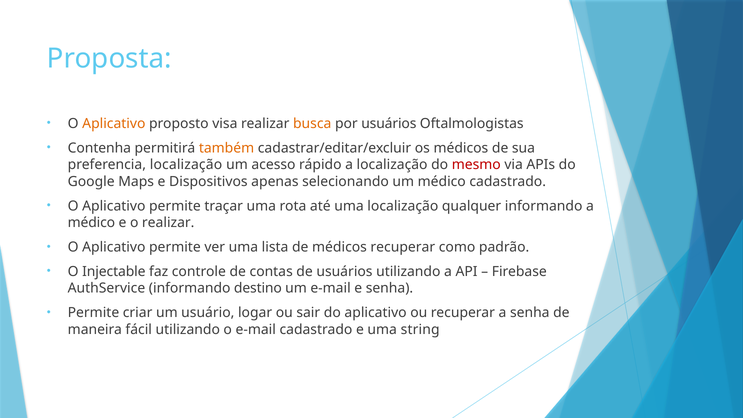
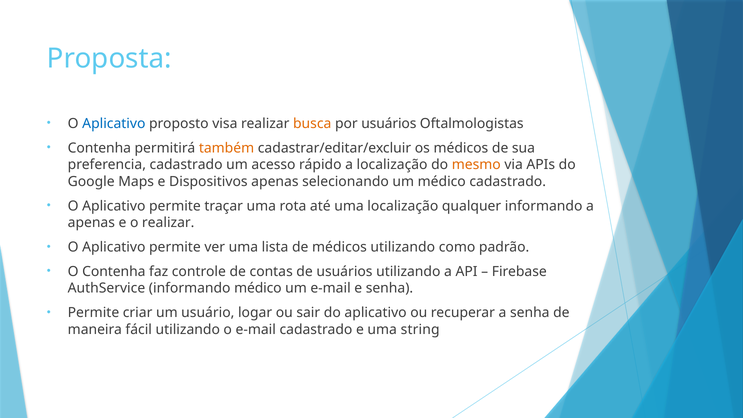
Aplicativo at (114, 124) colour: orange -> blue
preferencia localização: localização -> cadastrado
mesmo colour: red -> orange
médico at (91, 223): médico -> apenas
médicos recuperar: recuperar -> utilizando
O Injectable: Injectable -> Contenha
informando destino: destino -> médico
